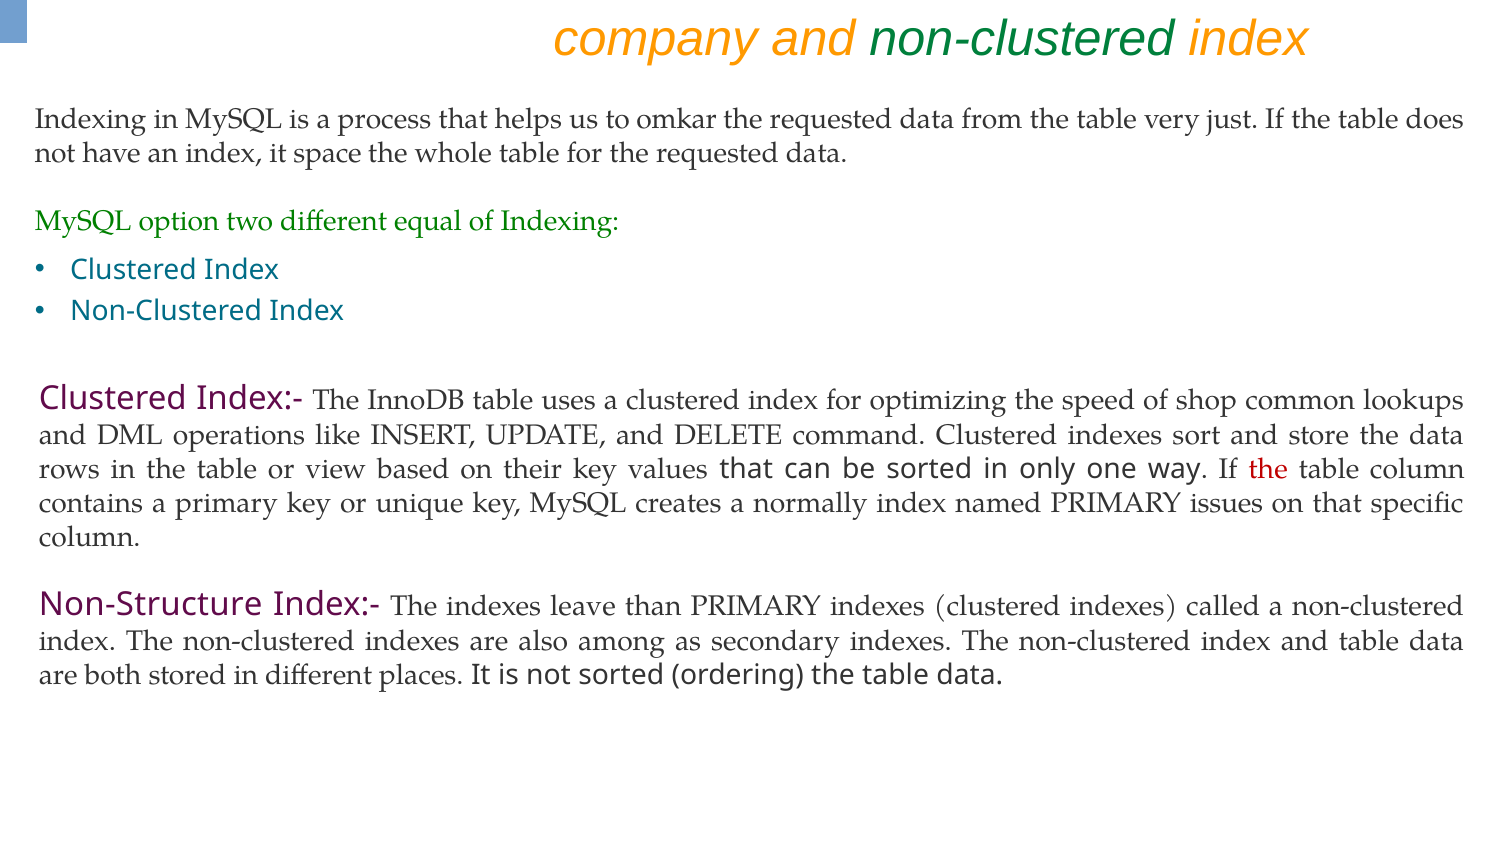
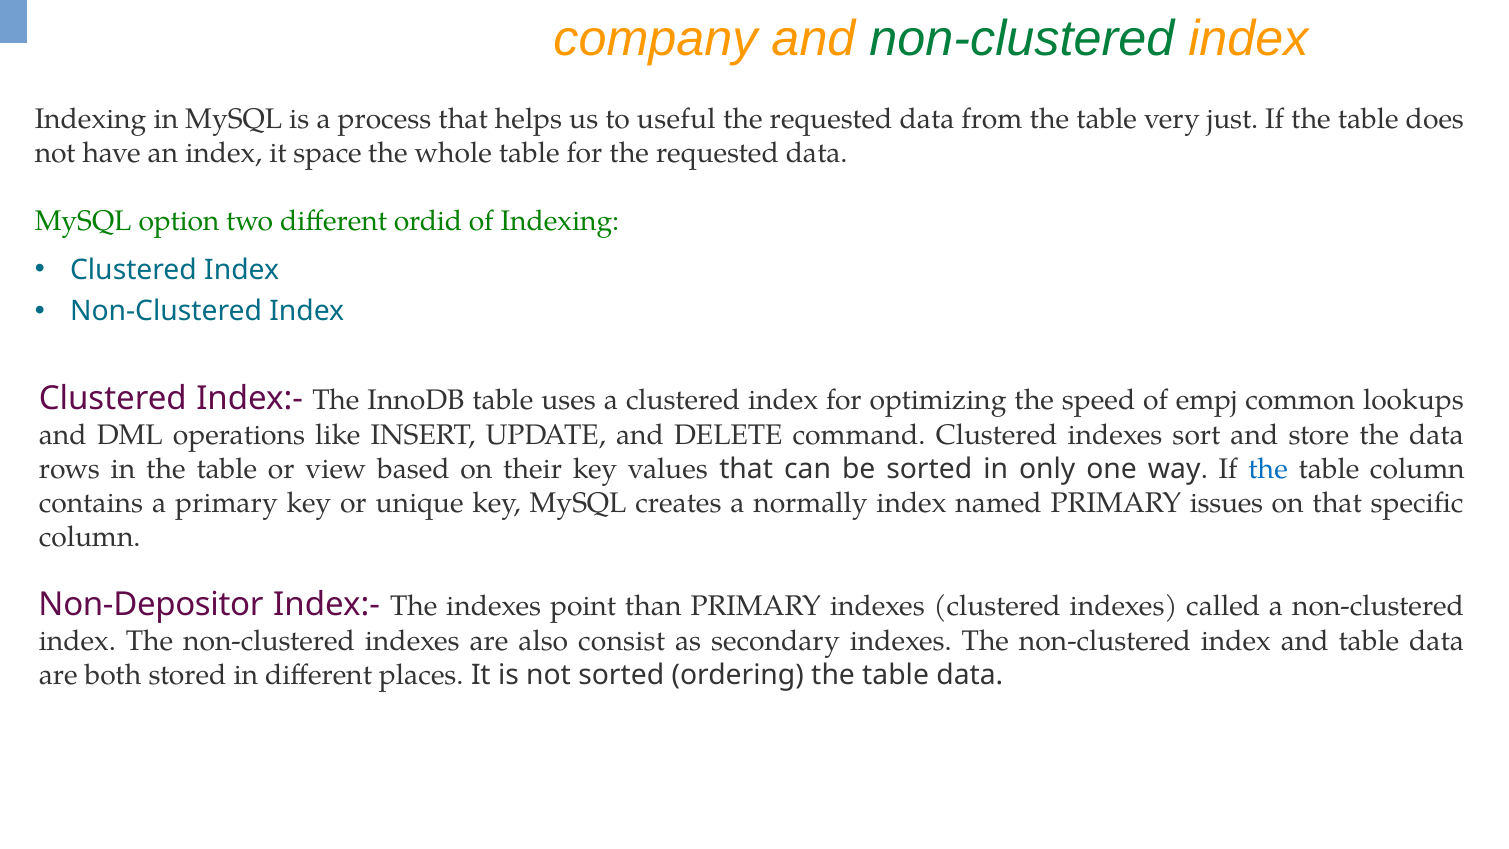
omkar: omkar -> useful
equal: equal -> ordid
shop: shop -> empj
the at (1268, 469) colour: red -> blue
Non-Structure: Non-Structure -> Non-Depositor
leave: leave -> point
among: among -> consist
